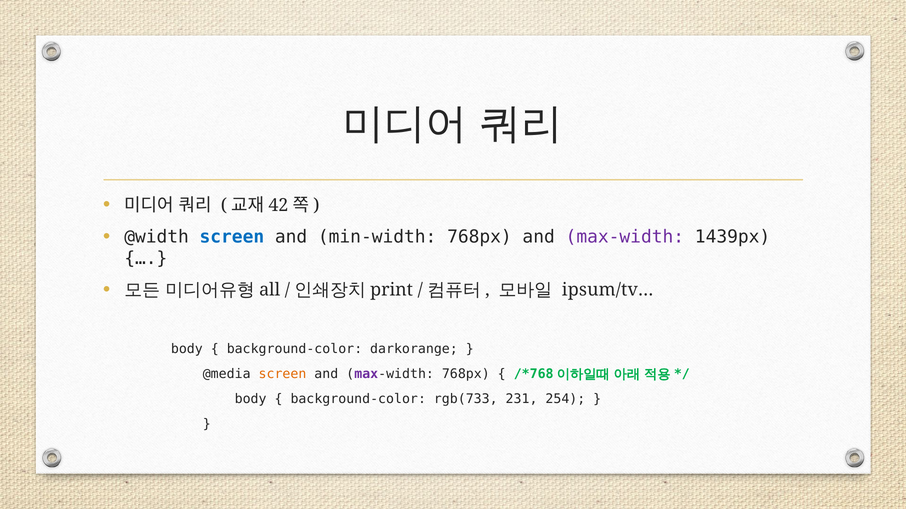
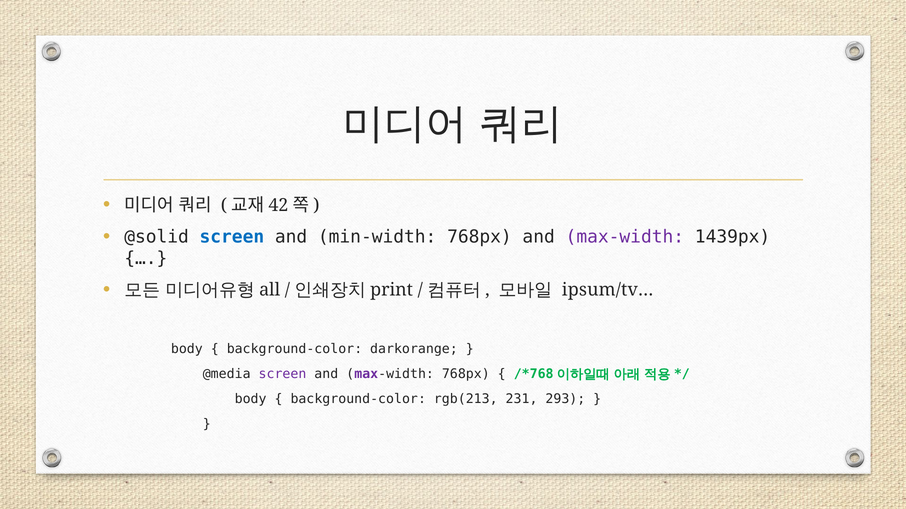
@width: @width -> @solid
screen at (282, 374) colour: orange -> purple
rgb(733: rgb(733 -> rgb(213
254: 254 -> 293
